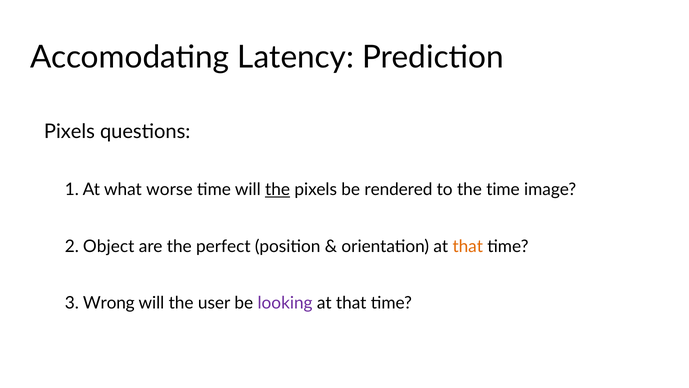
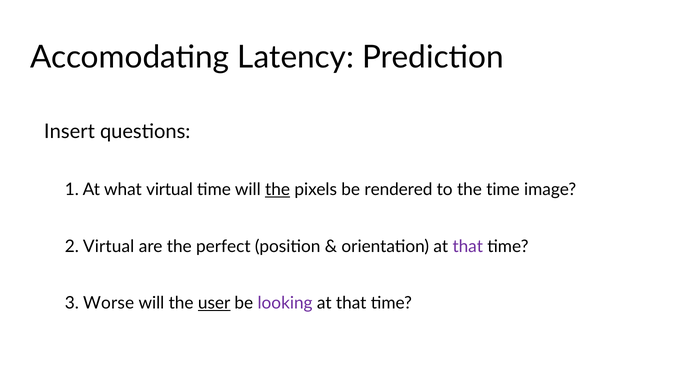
Pixels at (69, 131): Pixels -> Insert
what worse: worse -> virtual
2 Object: Object -> Virtual
that at (468, 246) colour: orange -> purple
Wrong: Wrong -> Worse
user underline: none -> present
